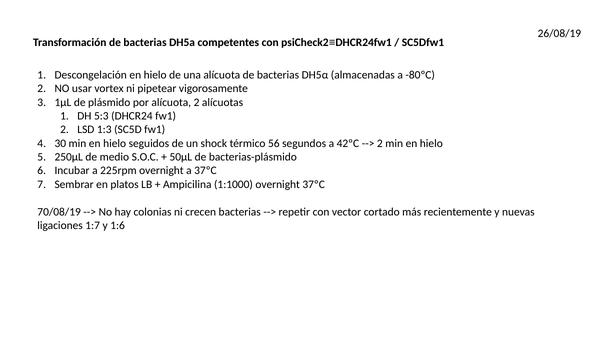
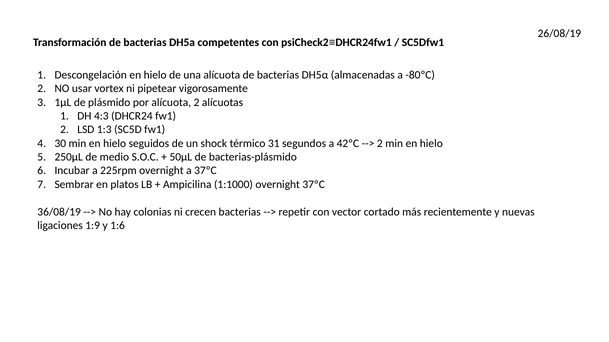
5:3: 5:3 -> 4:3
56: 56 -> 31
70/08/19: 70/08/19 -> 36/08/19
1:7: 1:7 -> 1:9
